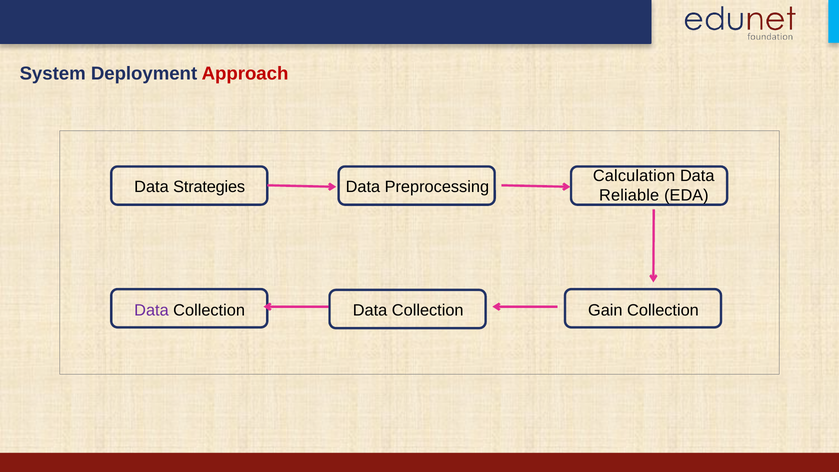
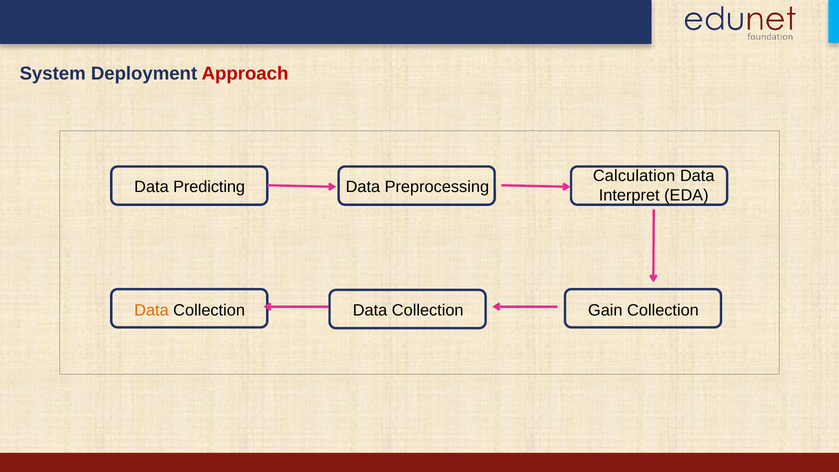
Strategies: Strategies -> Predicting
Reliable: Reliable -> Interpret
Data at (151, 310) colour: purple -> orange
